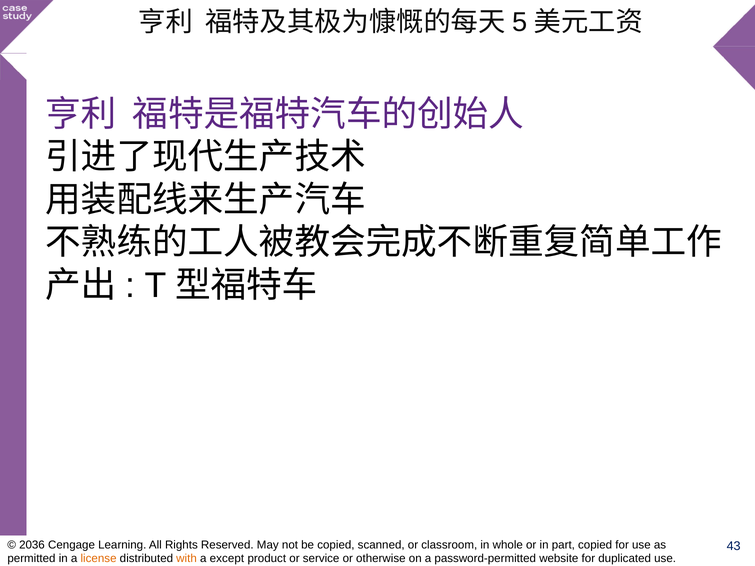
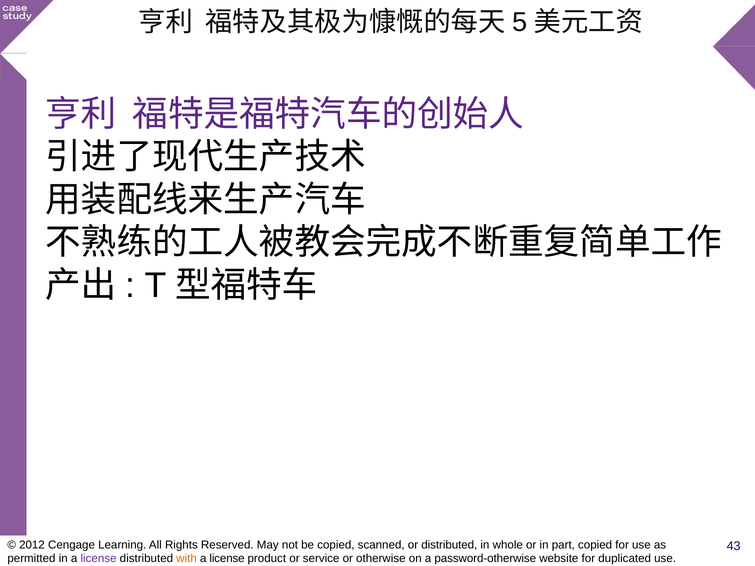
2036: 2036 -> 2012
or classroom: classroom -> distributed
license at (99, 559) colour: orange -> purple
except at (227, 559): except -> license
password-permitted: password-permitted -> password-otherwise
